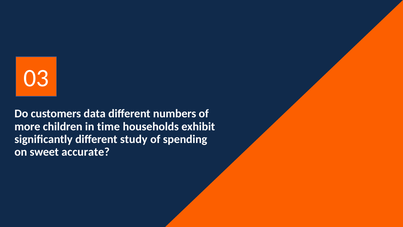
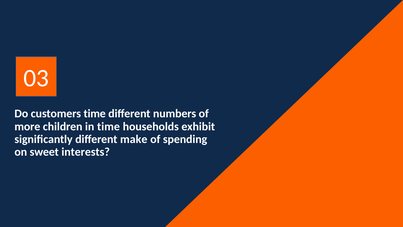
customers data: data -> time
study: study -> make
accurate: accurate -> interests
